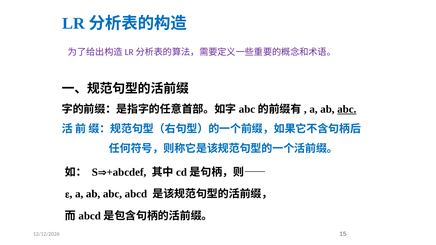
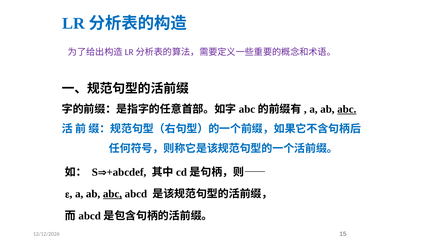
abc at (112, 194) underline: none -> present
